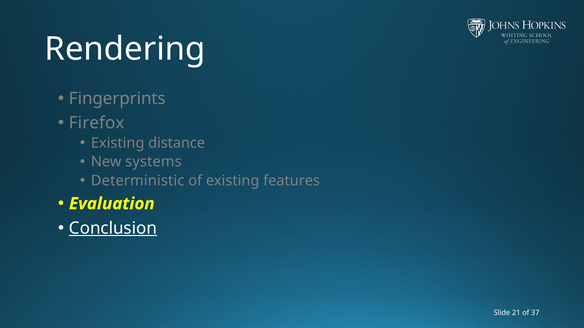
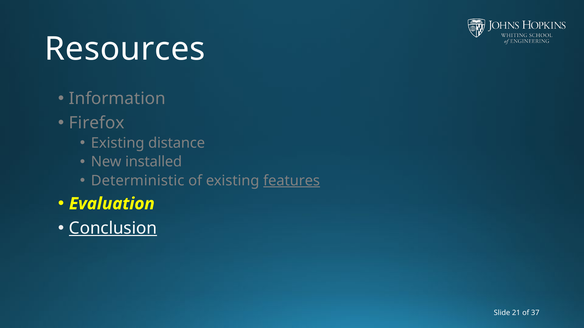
Rendering: Rendering -> Resources
Fingerprints: Fingerprints -> Information
systems: systems -> installed
features underline: none -> present
